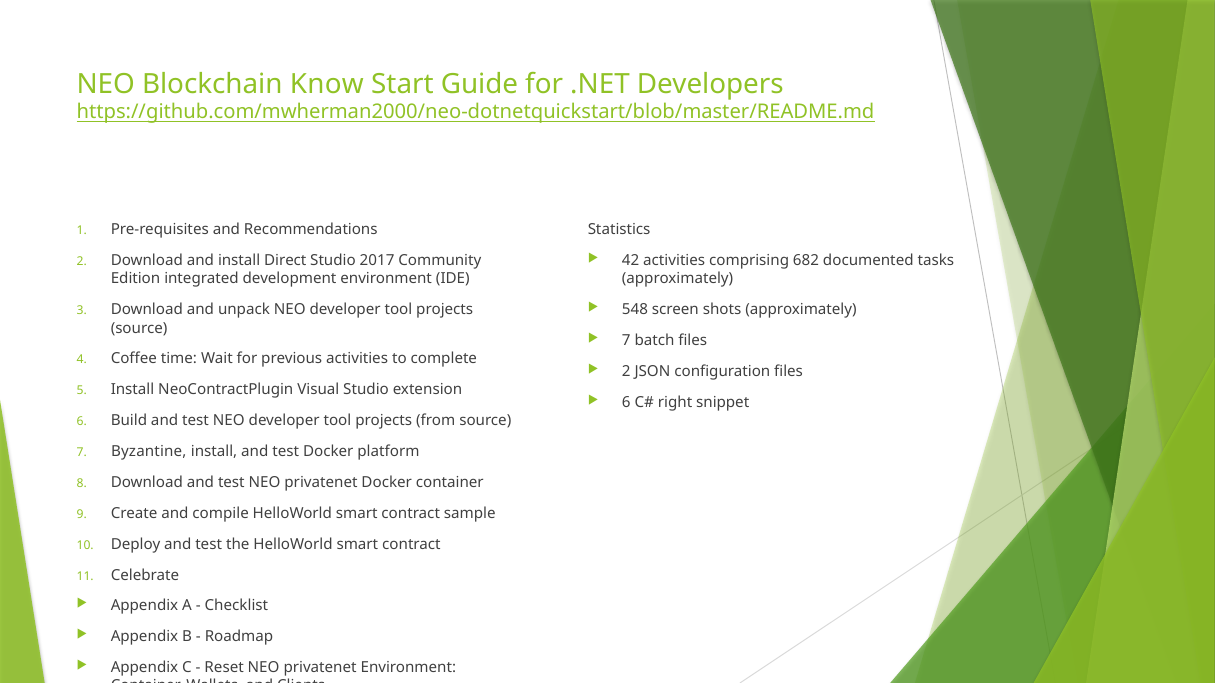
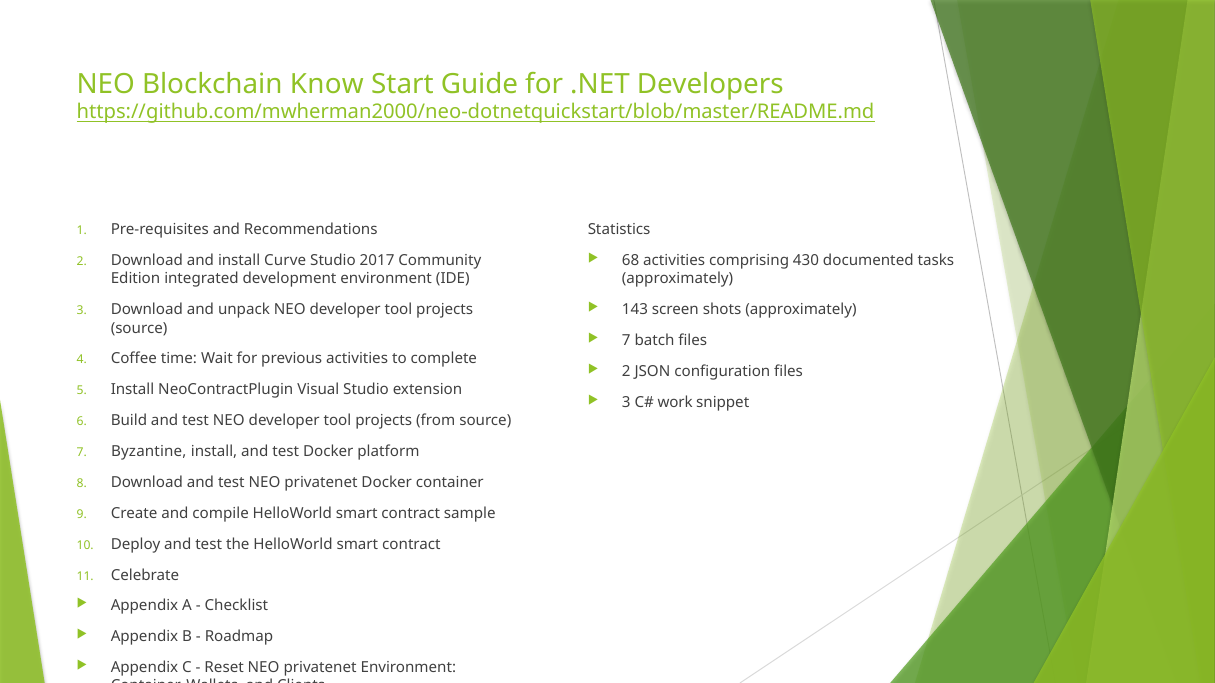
42: 42 -> 68
682: 682 -> 430
Direct: Direct -> Curve
548: 548 -> 143
6 at (626, 403): 6 -> 3
right: right -> work
